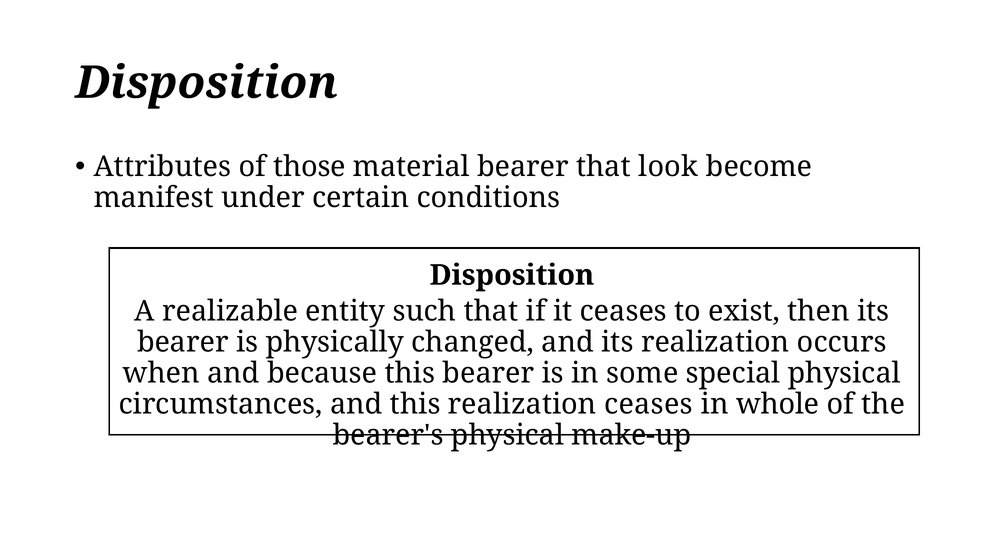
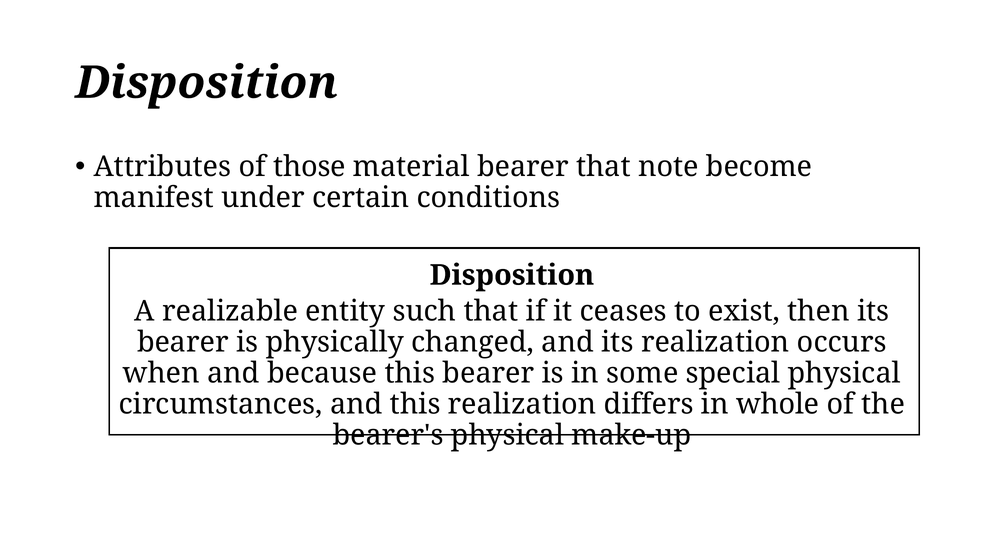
look: look -> note
realization ceases: ceases -> differs
